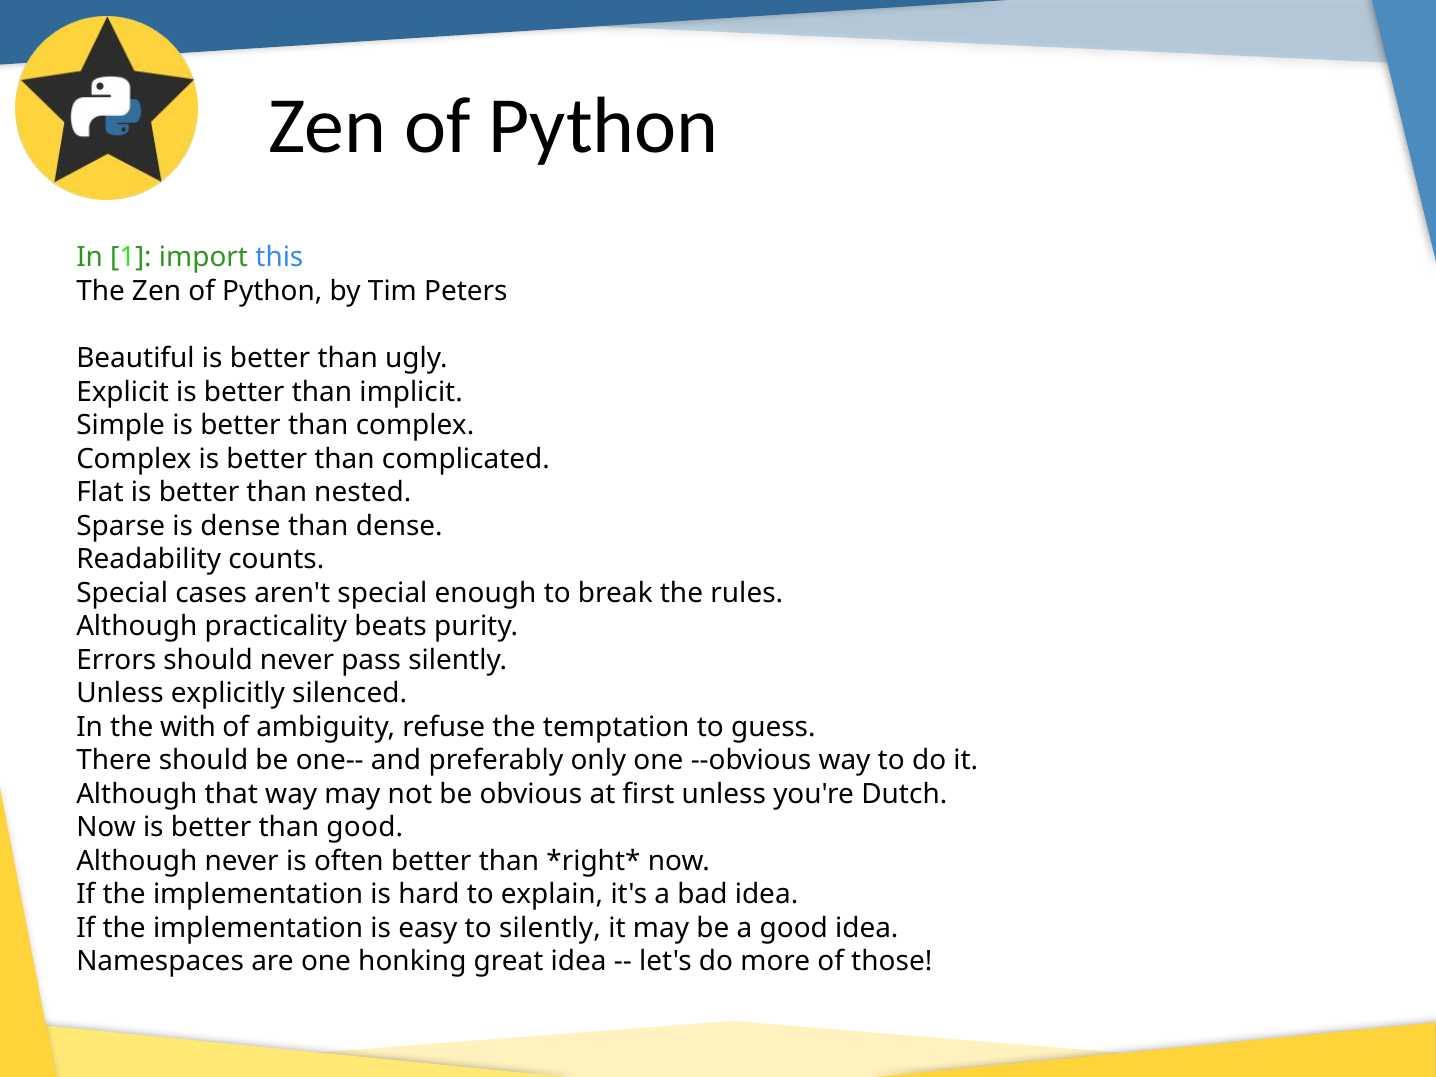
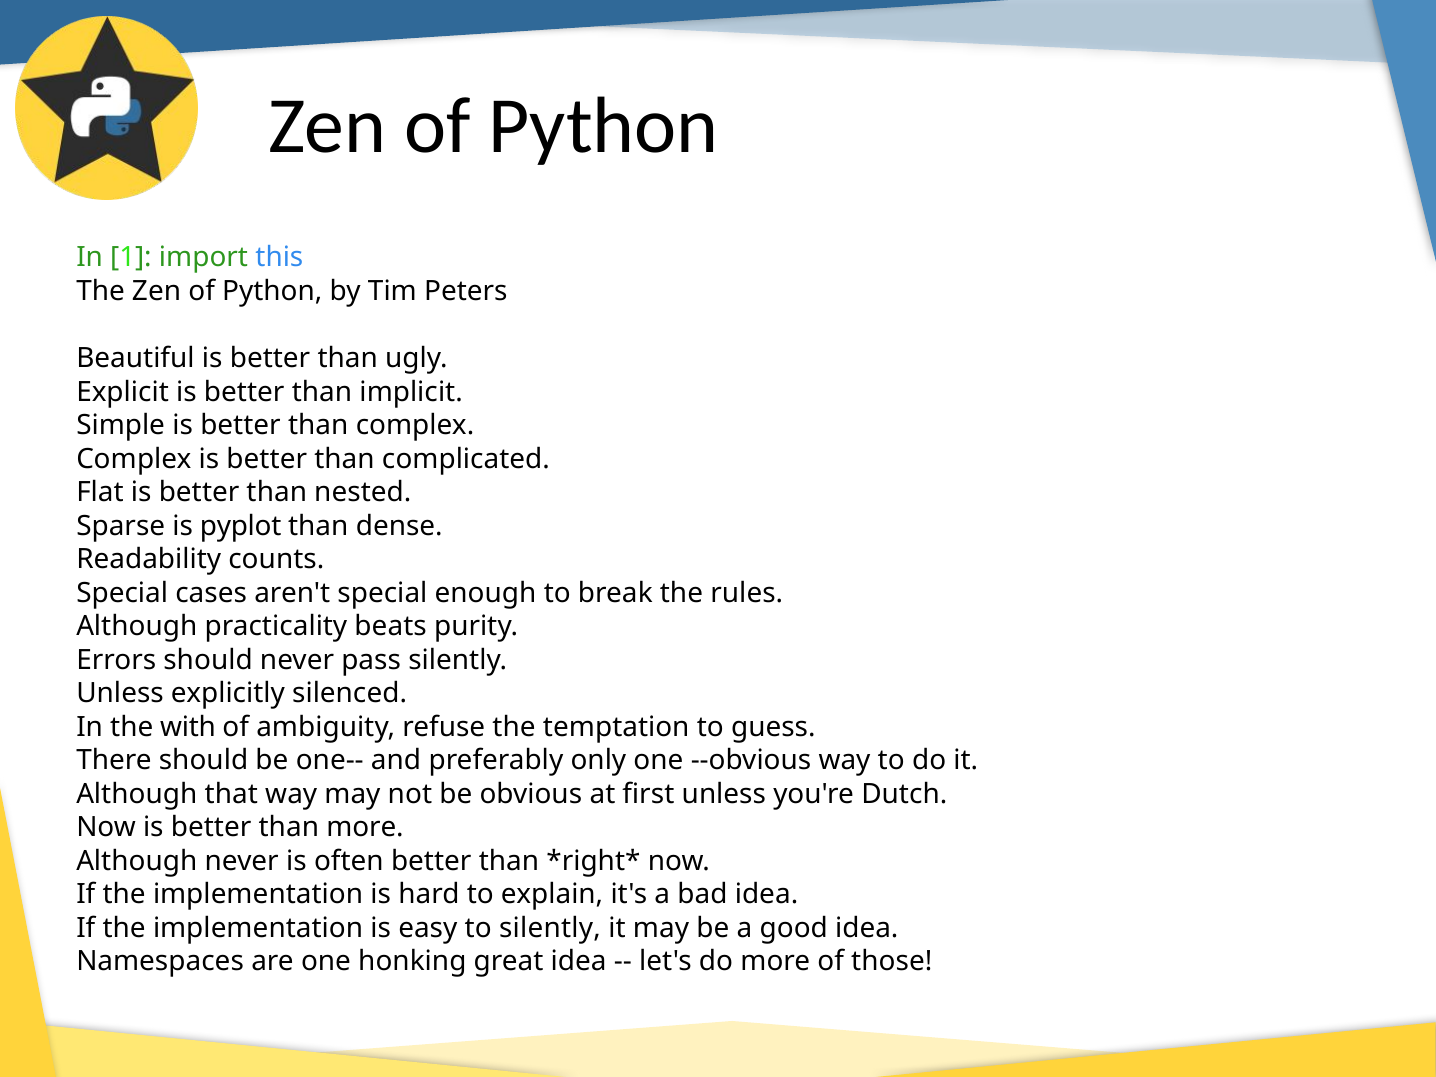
is dense: dense -> pyplot
than good: good -> more
